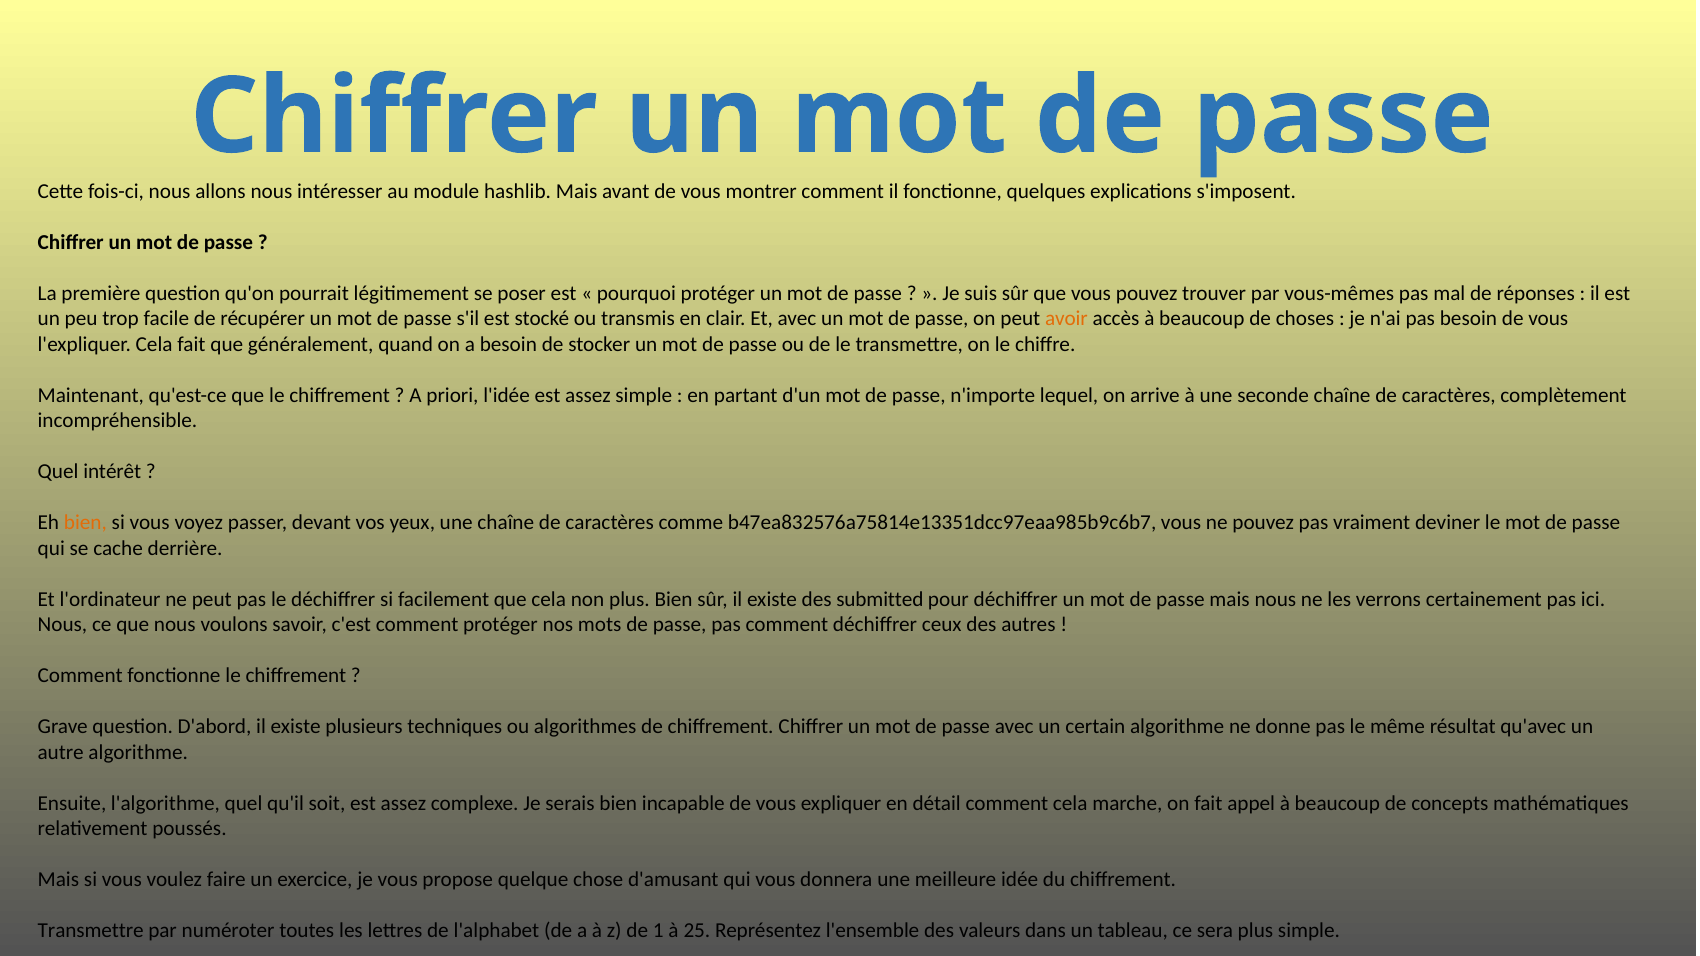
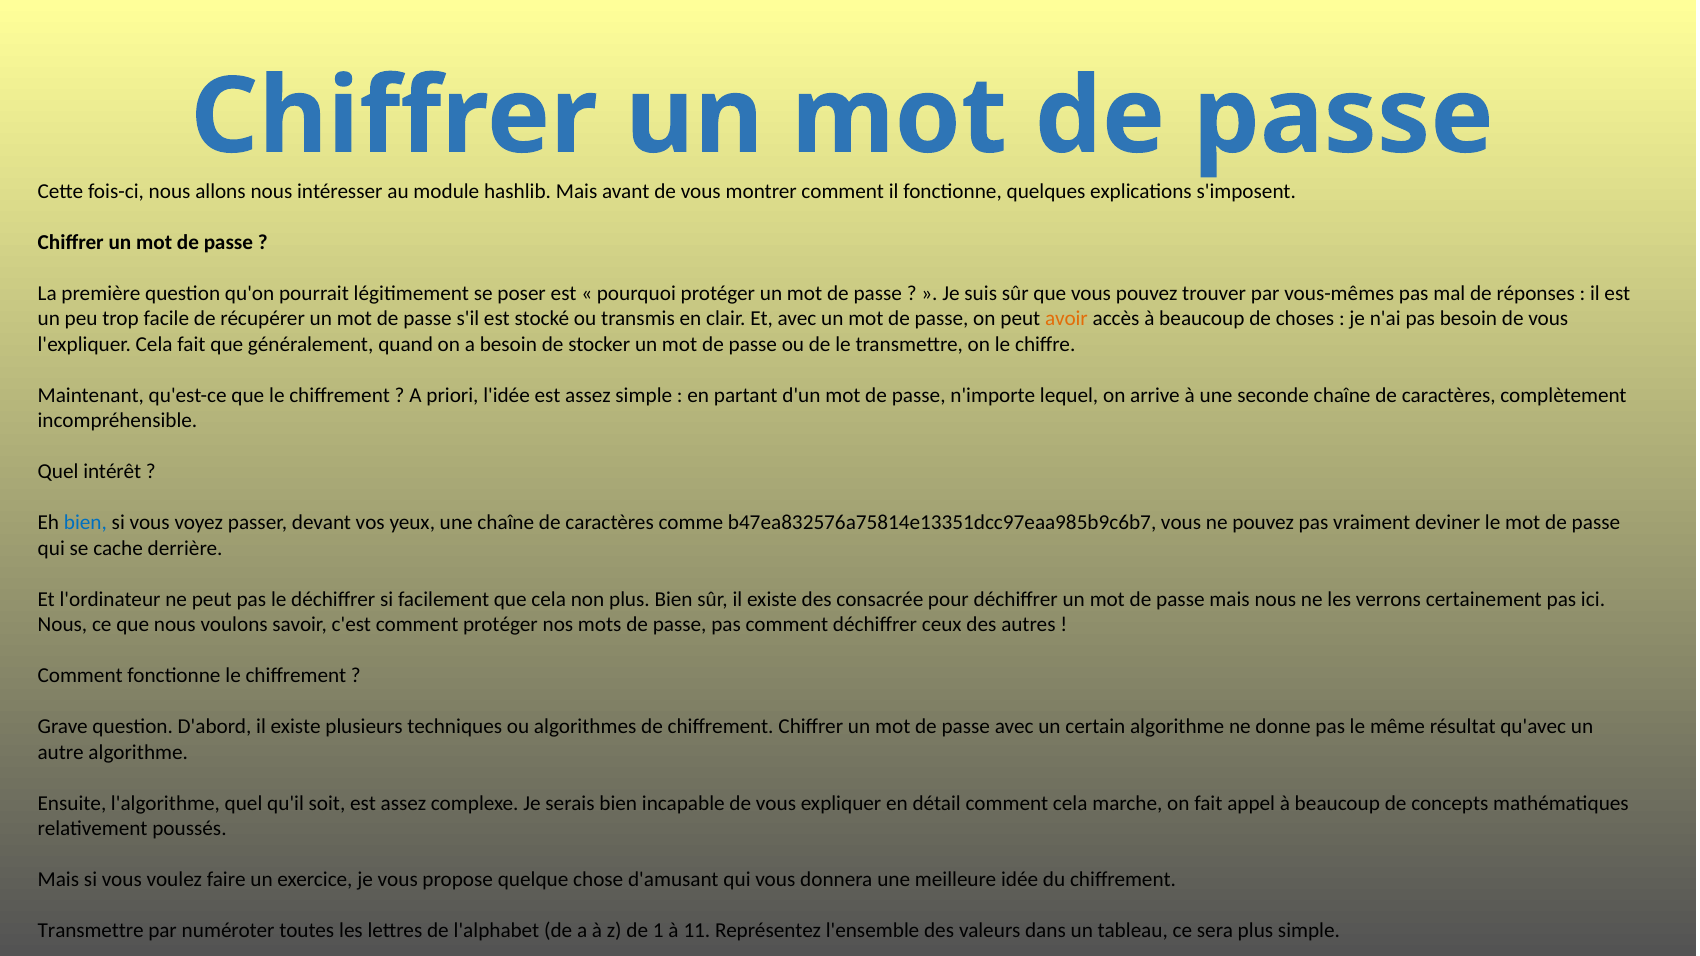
bien at (85, 523) colour: orange -> blue
submitted: submitted -> consacrée
25: 25 -> 11
